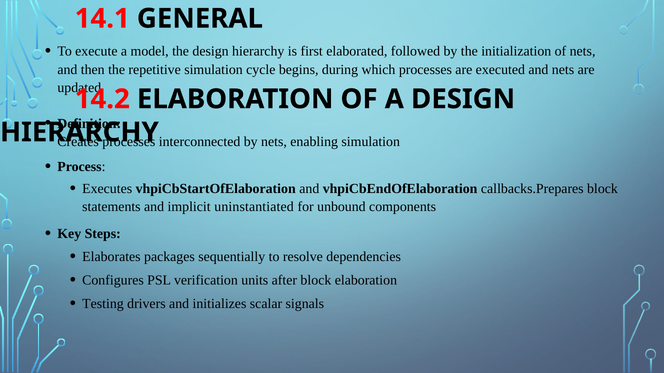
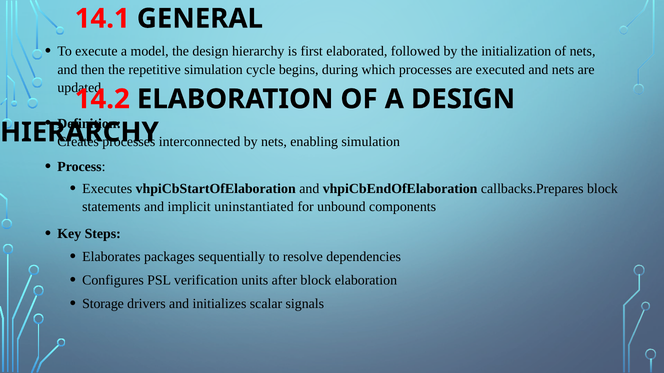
Testing: Testing -> Storage
